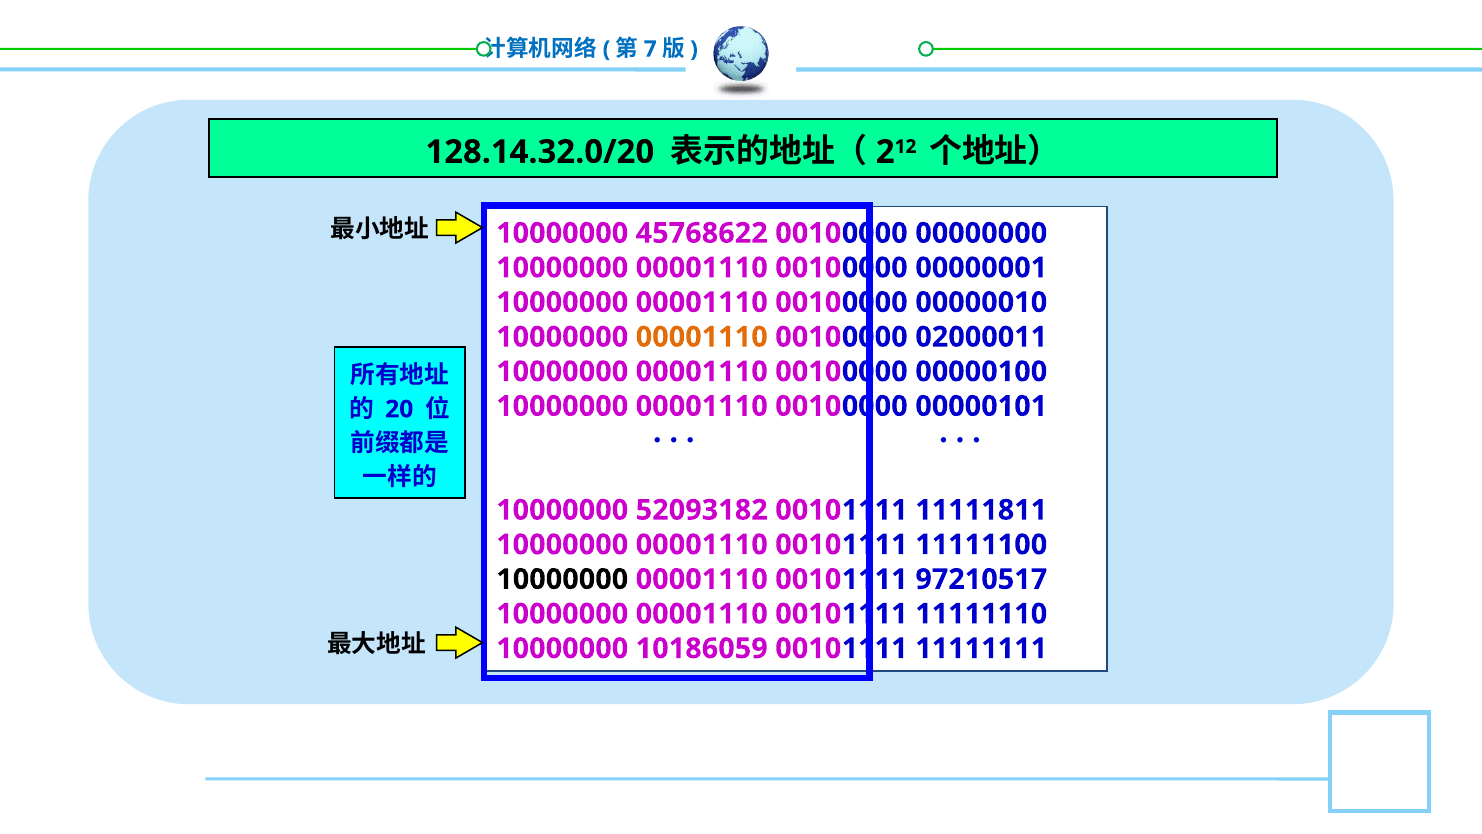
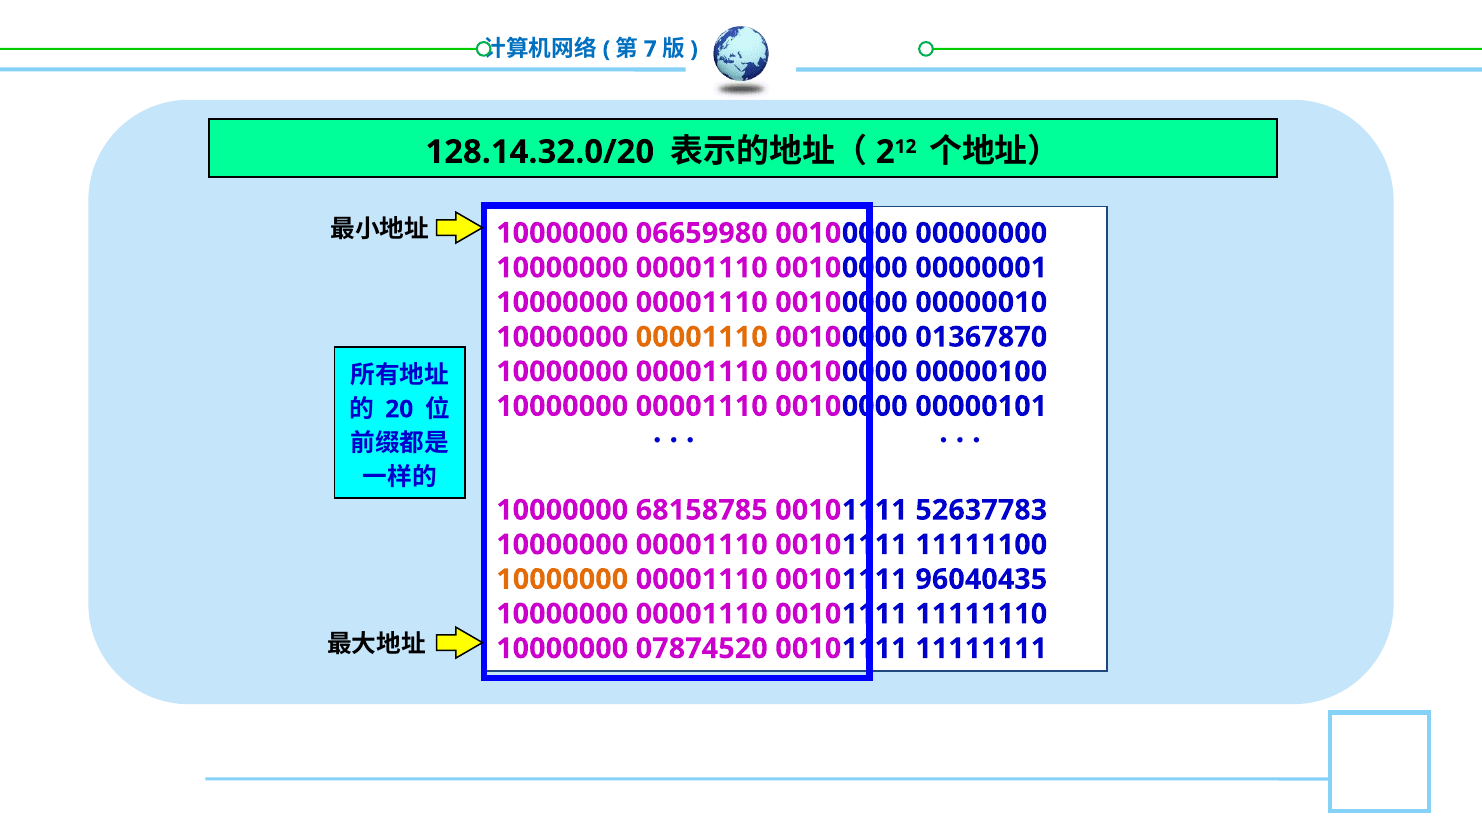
45768622: 45768622 -> 06659980
02000011: 02000011 -> 01367870
52093182: 52093182 -> 68158785
11111811: 11111811 -> 52637783
10000000 at (562, 579) colour: black -> orange
97210517: 97210517 -> 96040435
10186059: 10186059 -> 07874520
